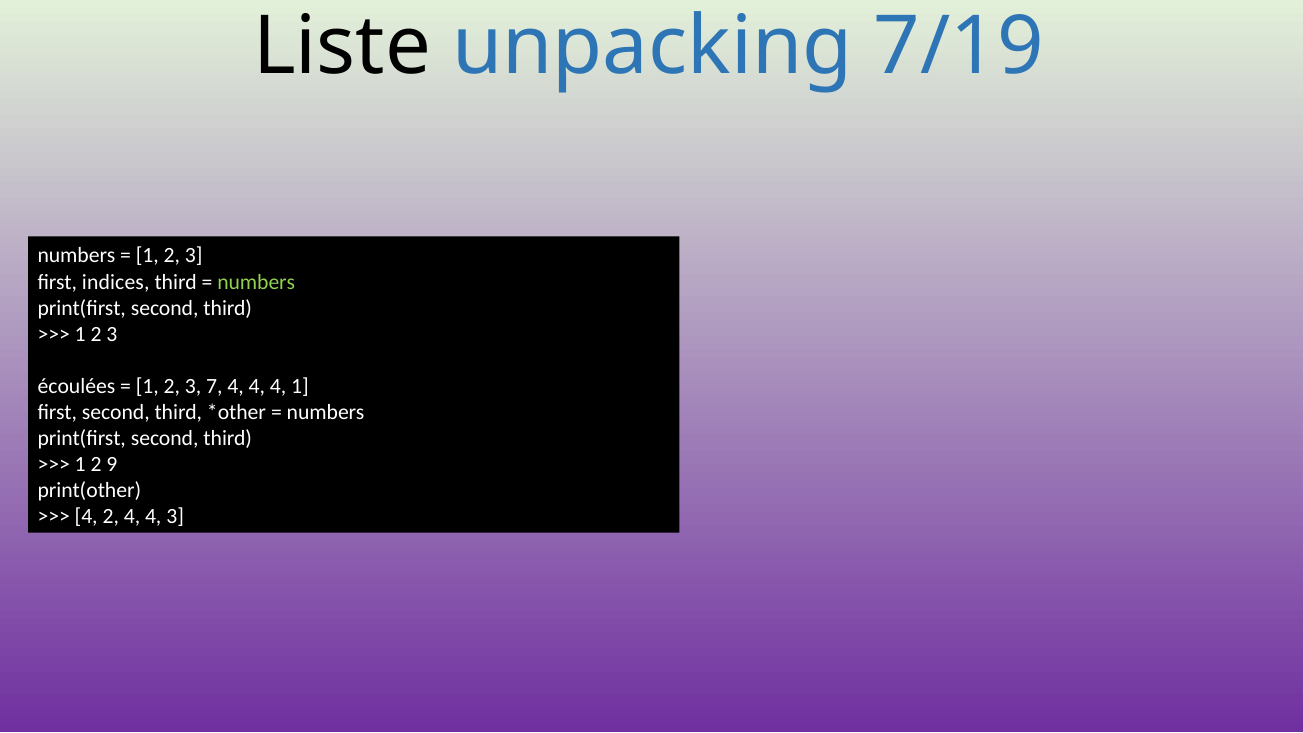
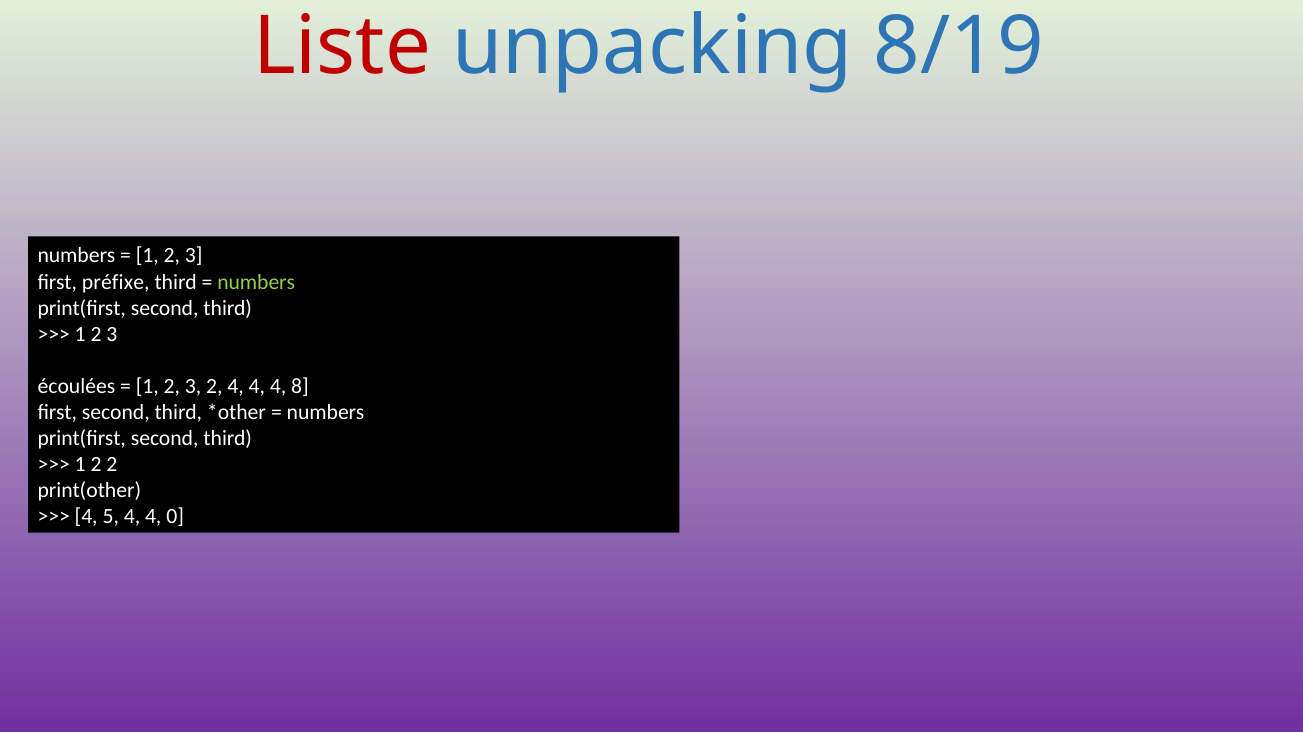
Liste colour: black -> red
7/19: 7/19 -> 8/19
indices: indices -> préfixe
3 7: 7 -> 2
4 1: 1 -> 8
2 9: 9 -> 2
4 2: 2 -> 5
4 3: 3 -> 0
